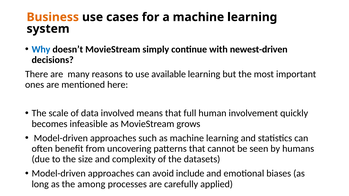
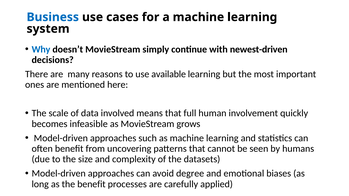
Business colour: orange -> blue
include: include -> degree
the among: among -> benefit
